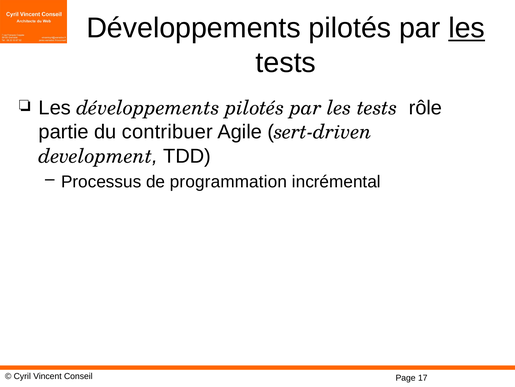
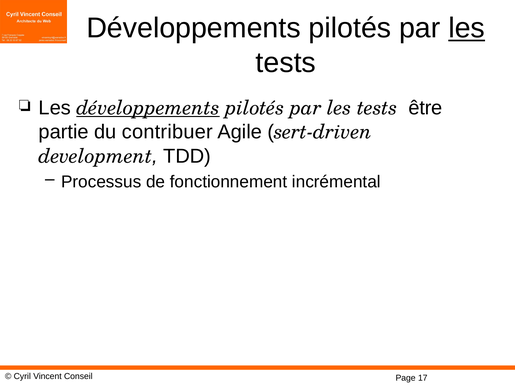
développements at (148, 108) underline: none -> present
rôle: rôle -> être
programmation: programmation -> fonctionnement
